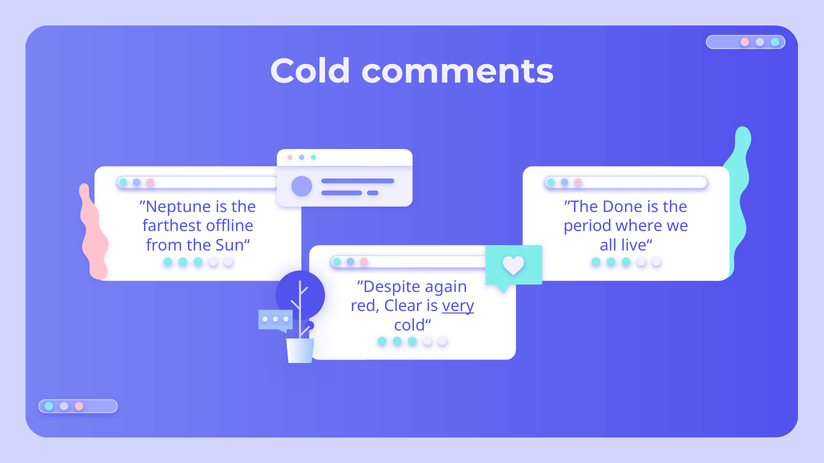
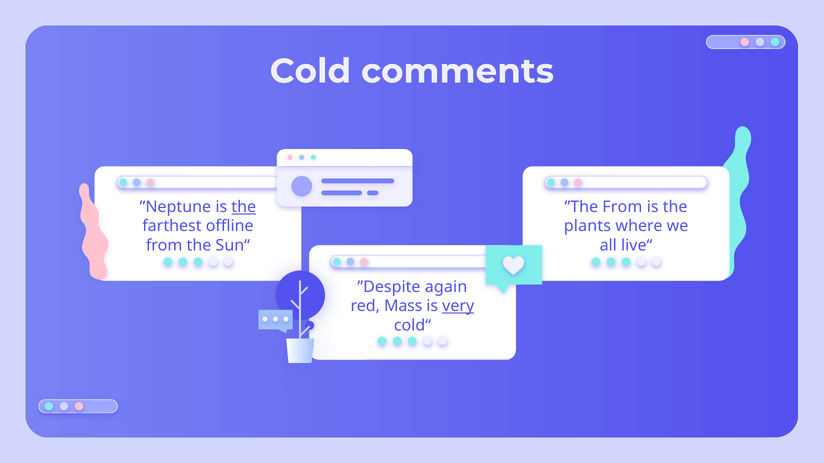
the at (244, 207) underline: none -> present
”The Done: Done -> From
period: period -> plants
Clear: Clear -> Mass
